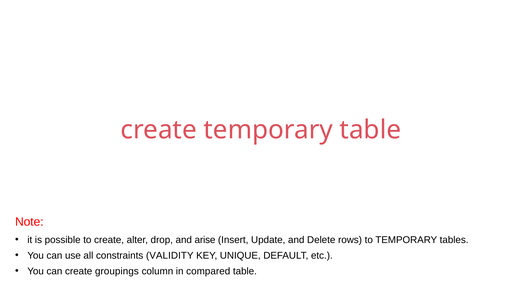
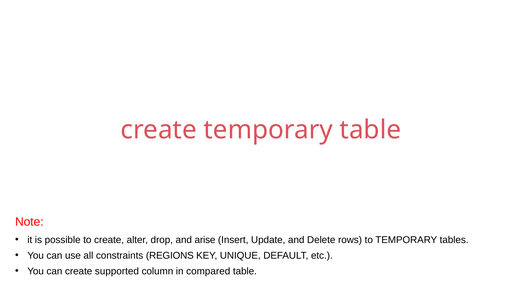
VALIDITY: VALIDITY -> REGIONS
groupings: groupings -> supported
